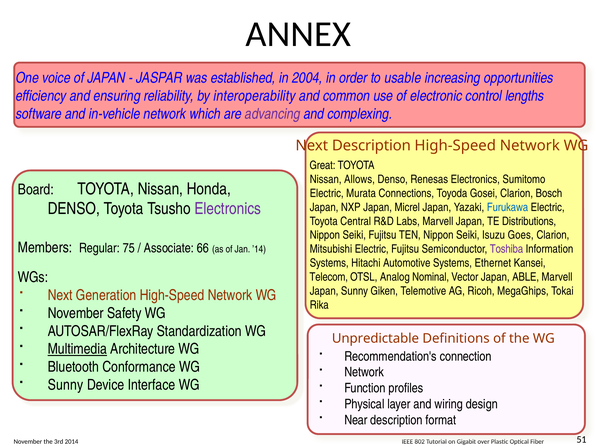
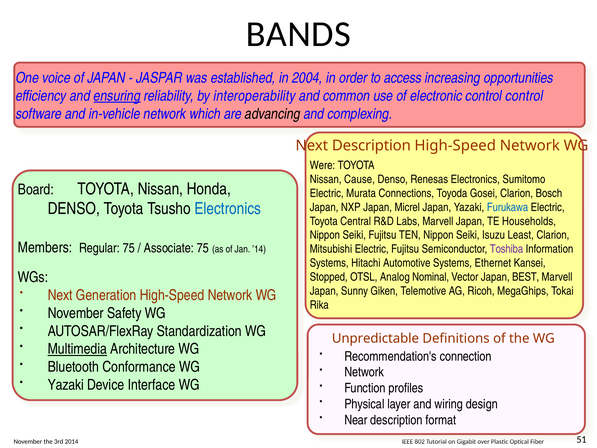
ANNEX: ANNEX -> BANDS
usable: usable -> access
ensuring underline: none -> present
control lengths: lengths -> control
advancing colour: purple -> black
Great: Great -> Were
Allows: Allows -> Cause
Electronics at (228, 209) colour: purple -> blue
Distributions: Distributions -> Households
Goes: Goes -> Least
Associate 66: 66 -> 75
Telecom: Telecom -> Stopped
ABLE: ABLE -> BEST
Sunny at (66, 385): Sunny -> Yazaki
